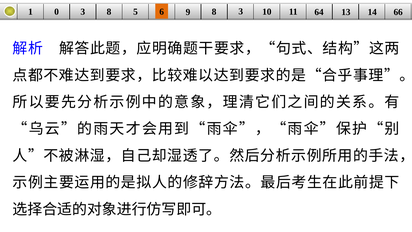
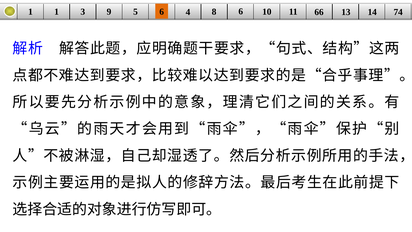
1 0: 0 -> 1
3 8: 8 -> 9
9: 9 -> 4
8 3: 3 -> 6
64: 64 -> 66
66: 66 -> 74
